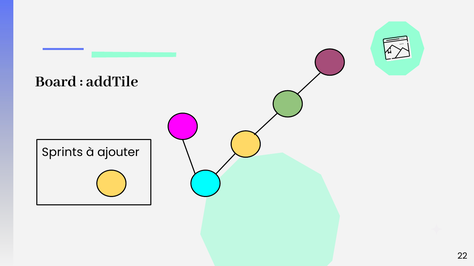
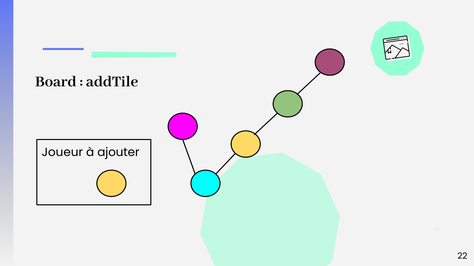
Sprints: Sprints -> Joueur
